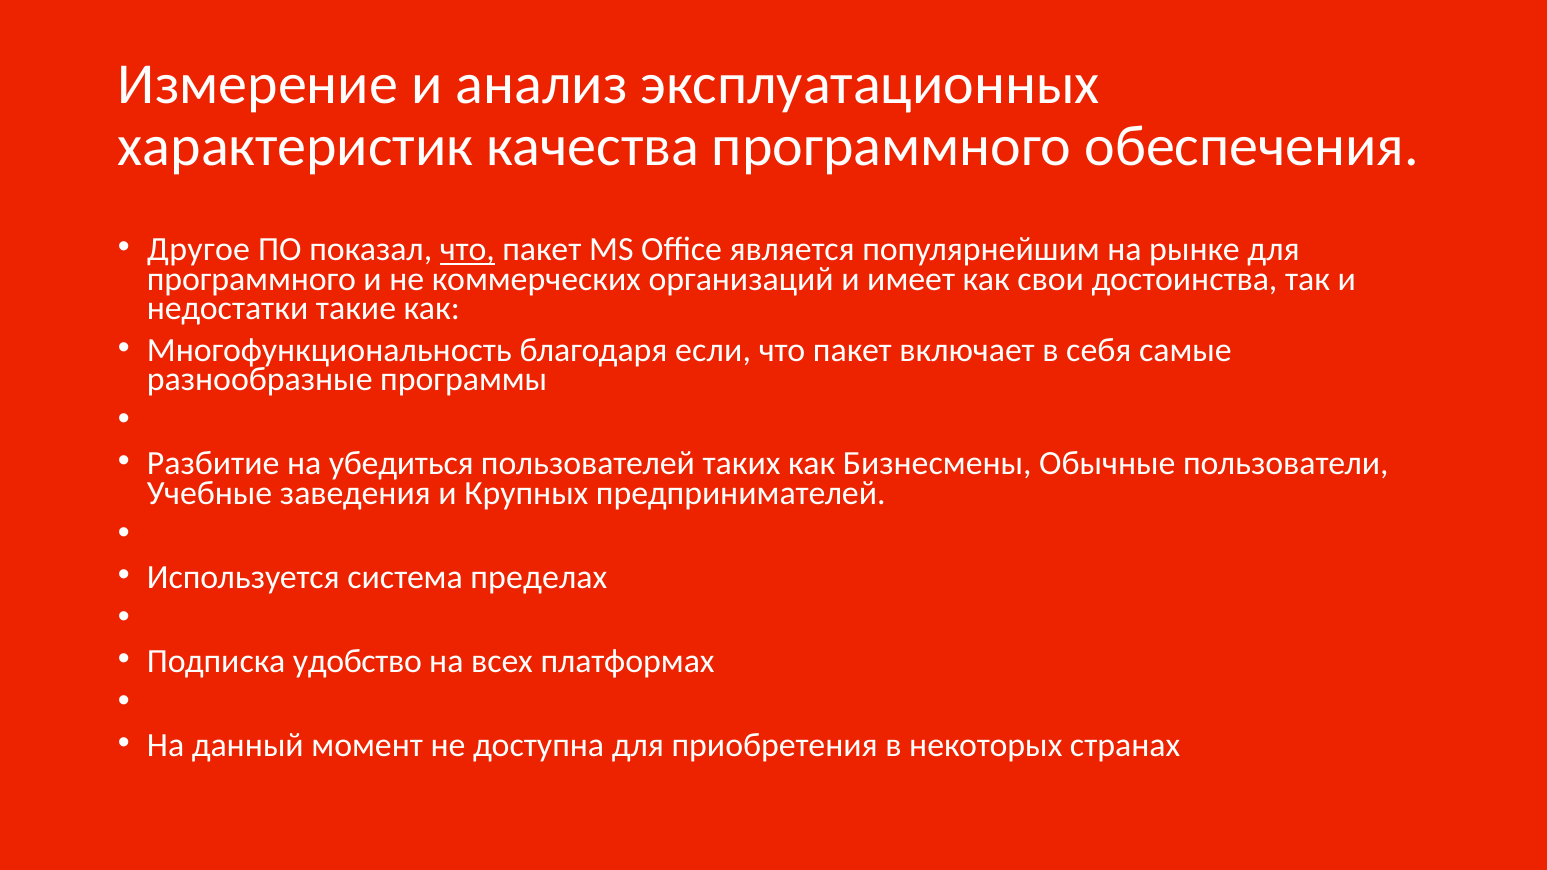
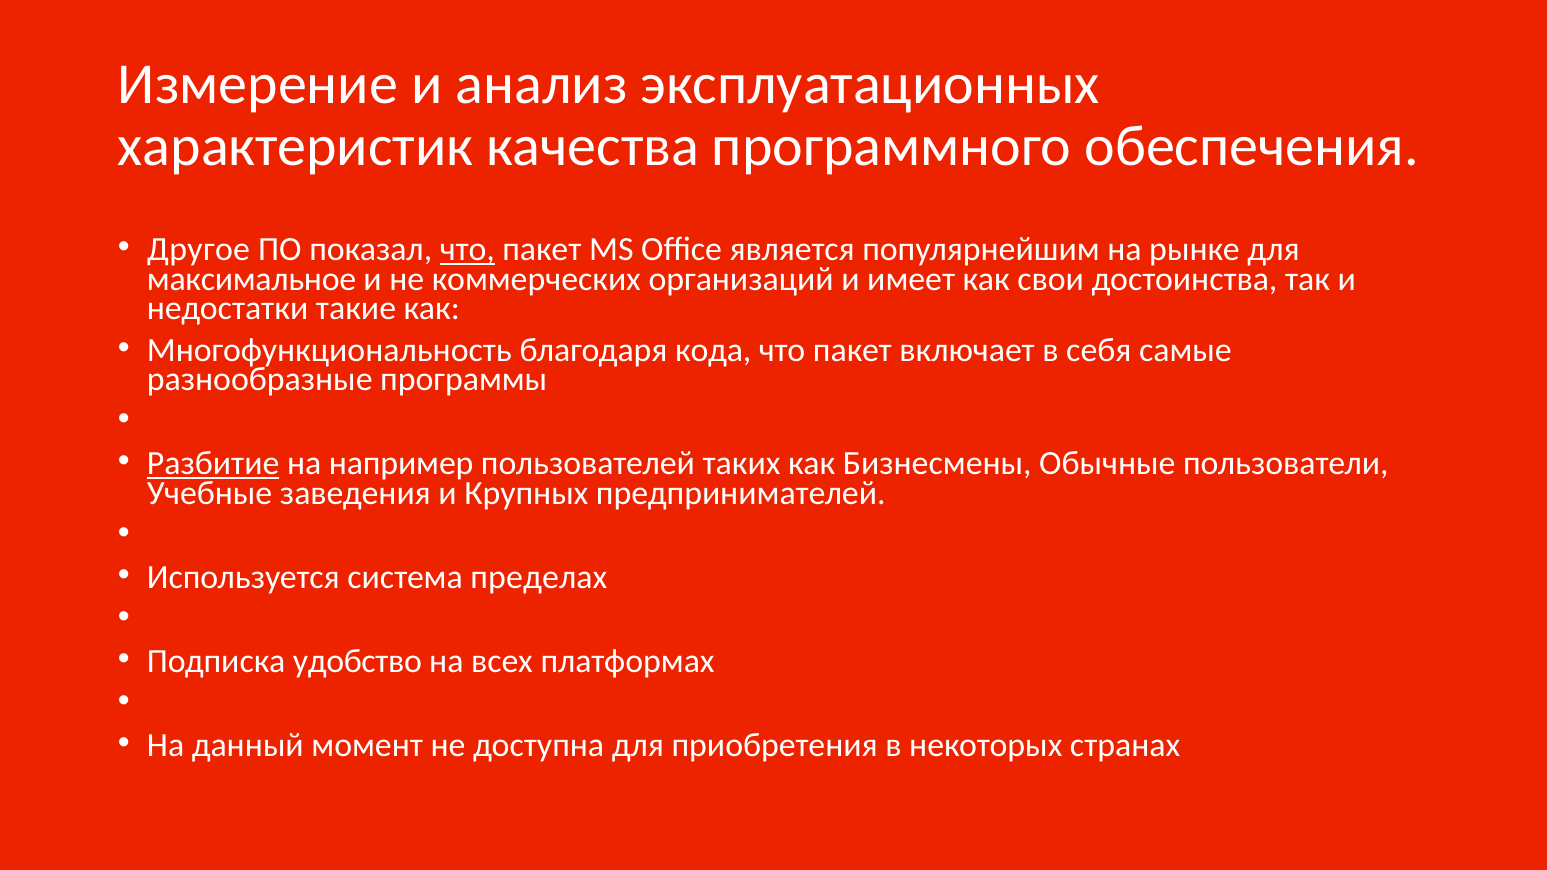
программного at (251, 279): программного -> максимальное
если: если -> кода
Разбитие underline: none -> present
убедиться: убедиться -> например
